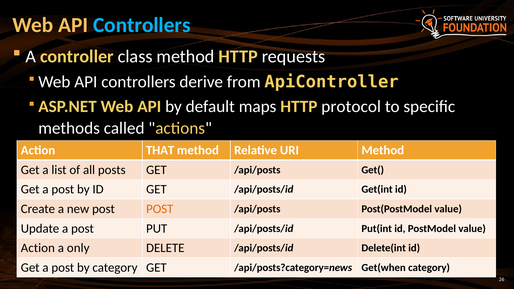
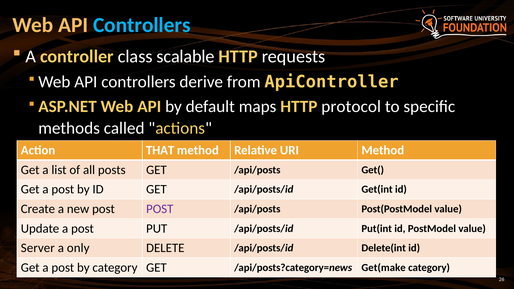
class method: method -> scalable
POST at (160, 209) colour: orange -> purple
Action at (38, 248): Action -> Server
Get(when: Get(when -> Get(make
